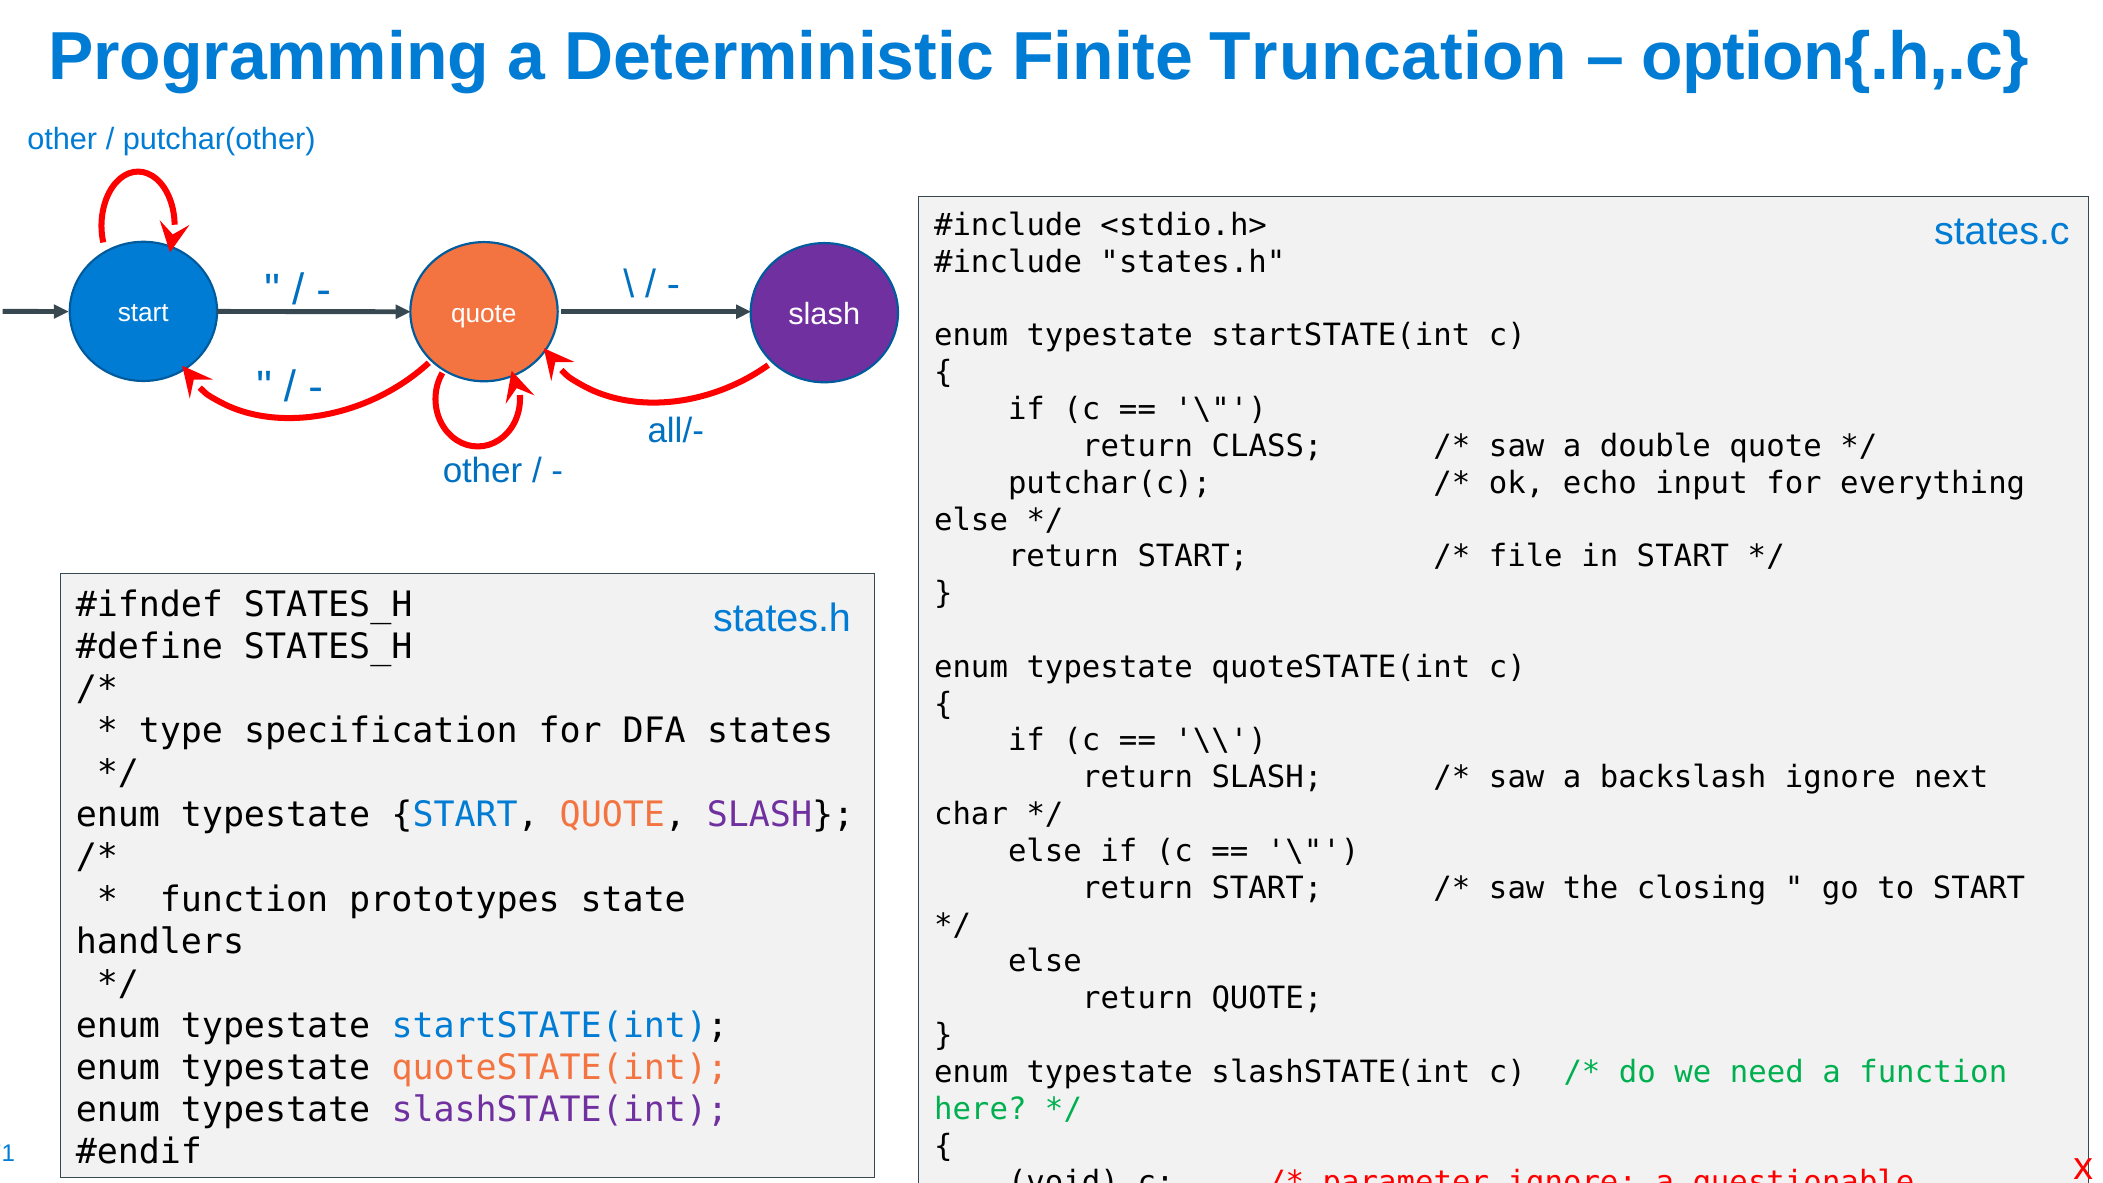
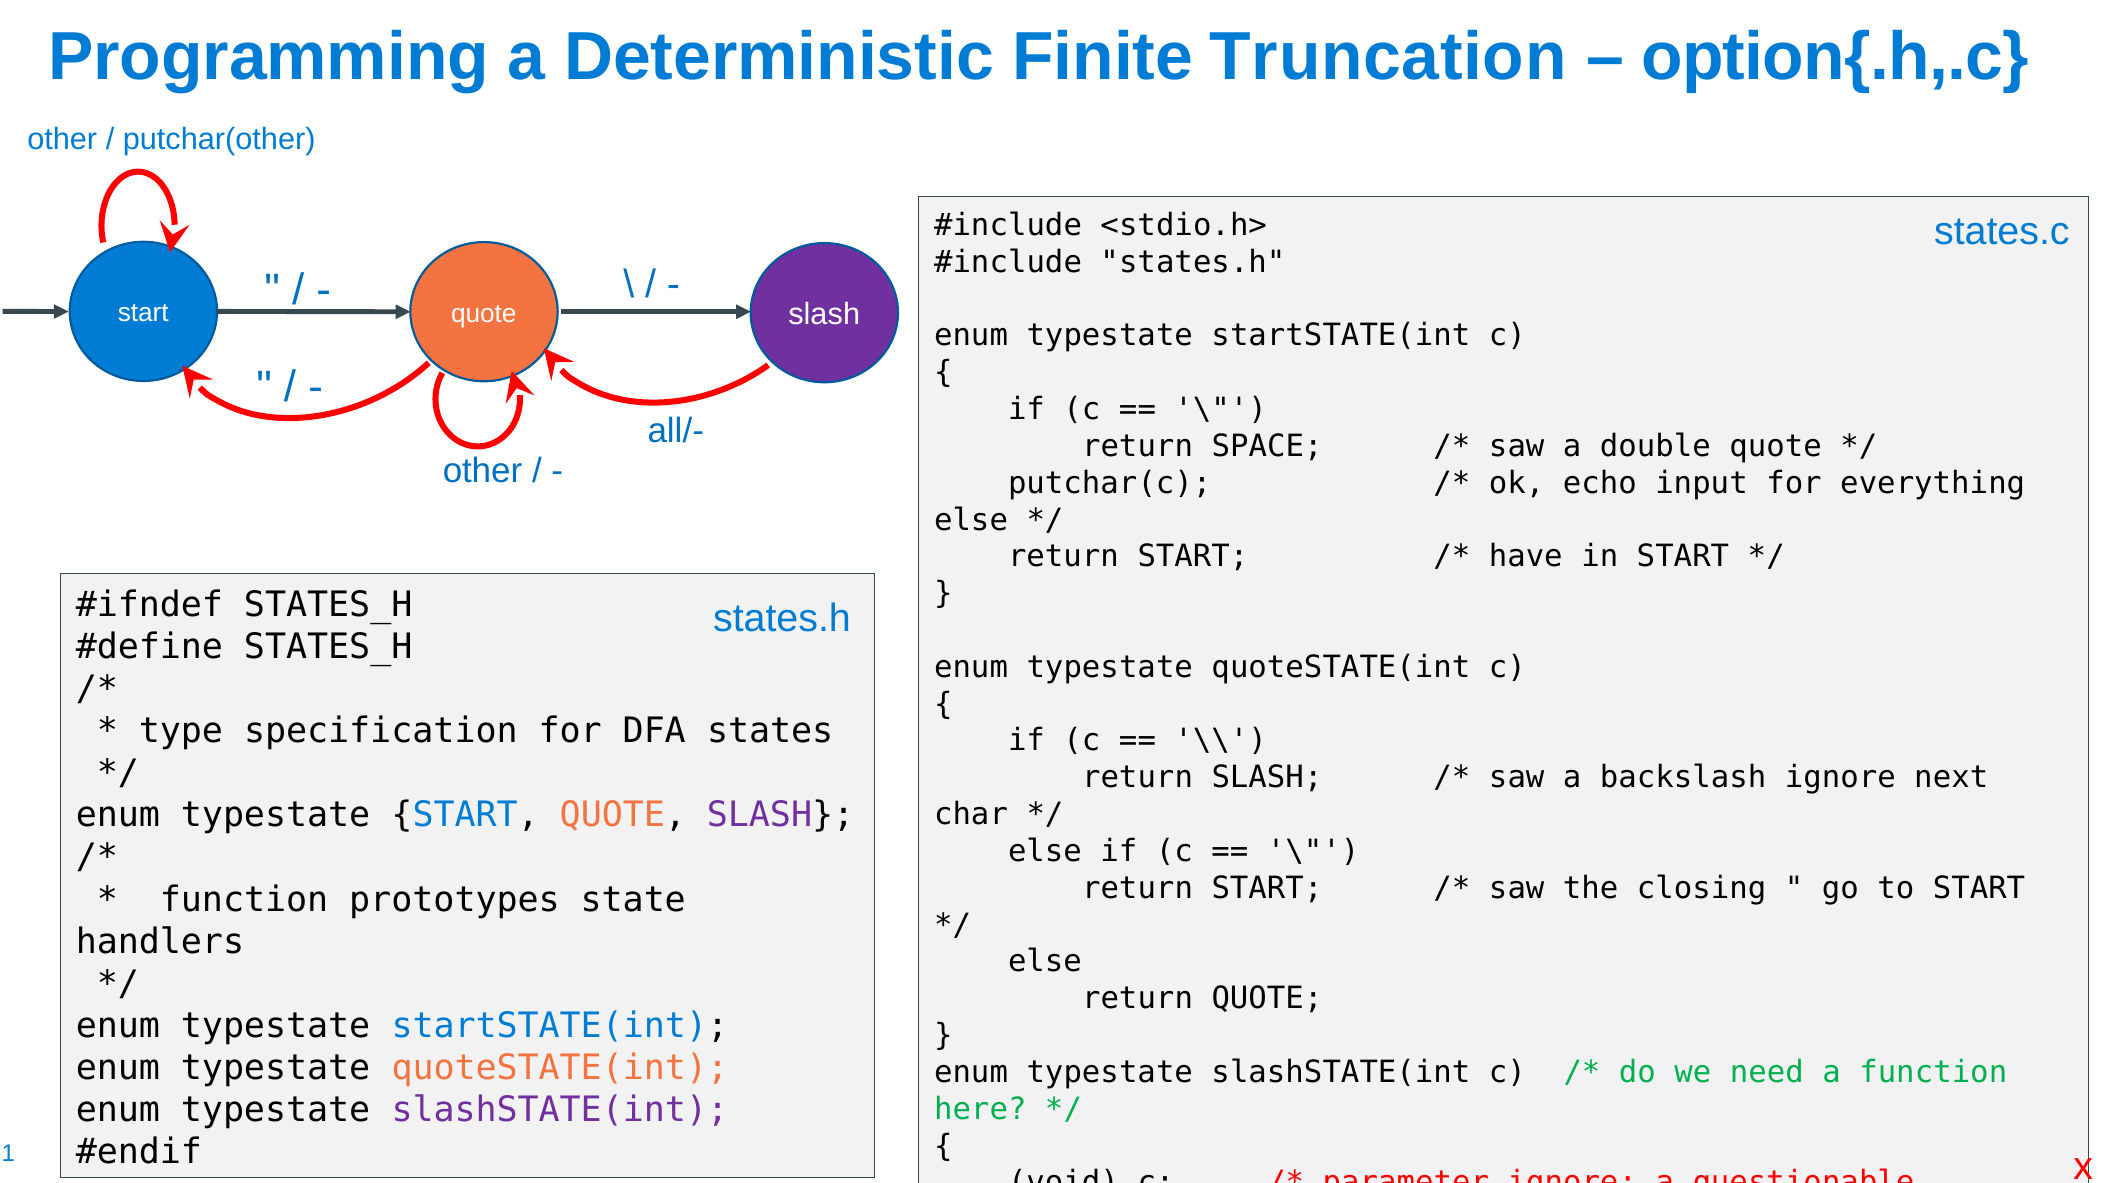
CLASS: CLASS -> SPACE
file: file -> have
